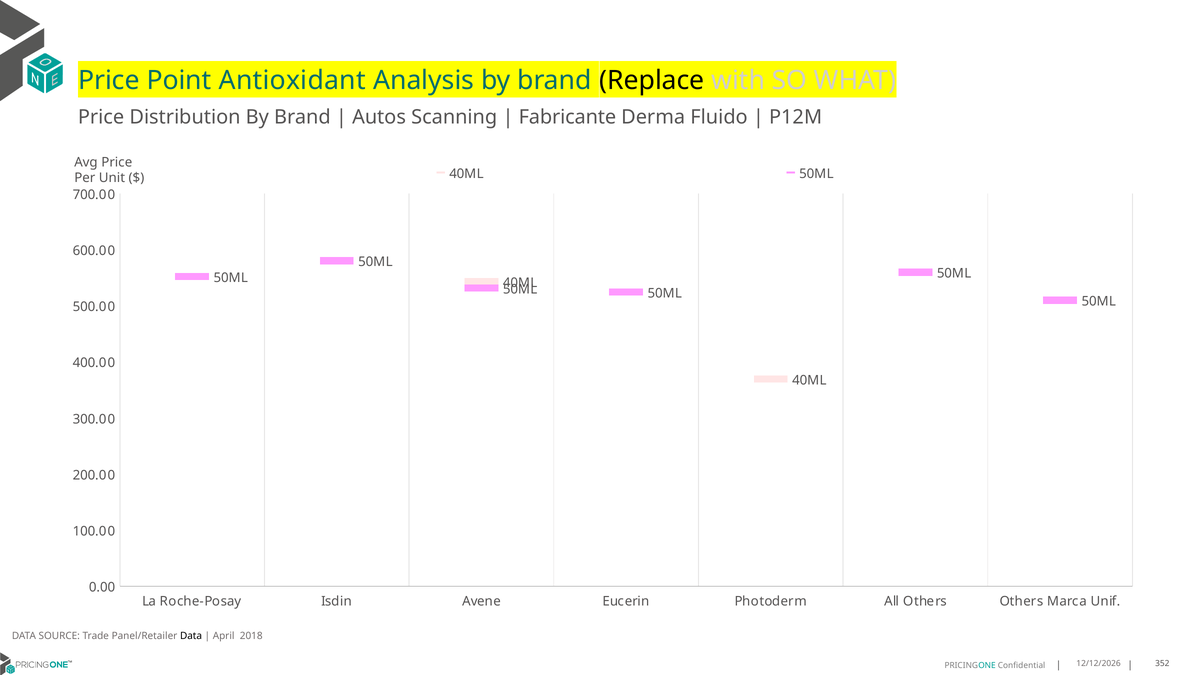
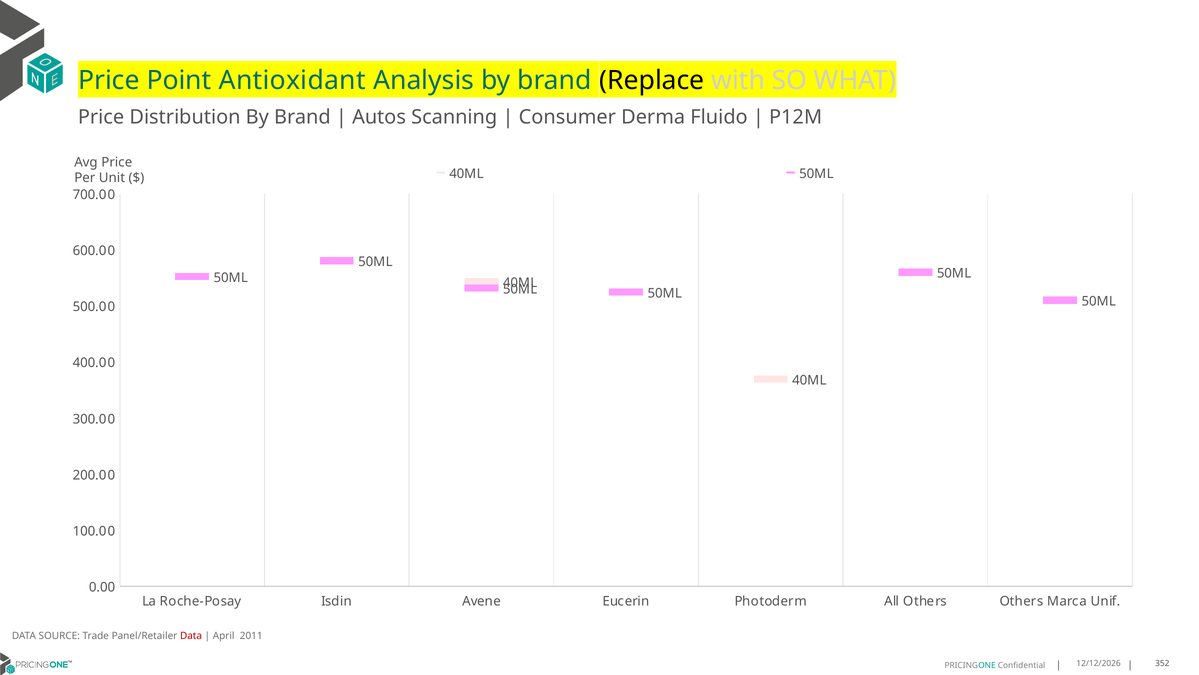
Fabricante: Fabricante -> Consumer
Data at (191, 635) colour: black -> red
2018: 2018 -> 2011
